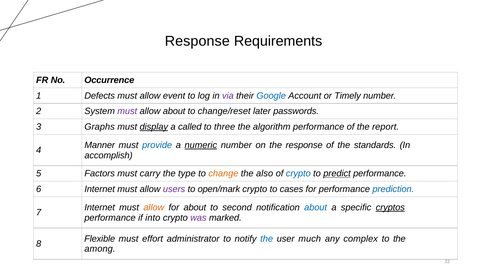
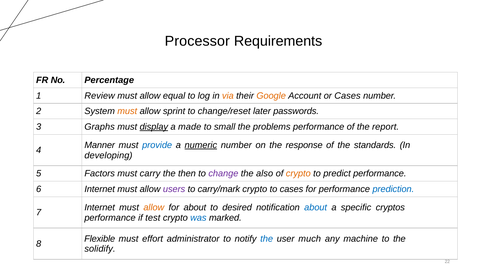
Response at (197, 41): Response -> Processor
Occurrence: Occurrence -> Percentage
Defects: Defects -> Review
event: event -> equal
via colour: purple -> orange
Google colour: blue -> orange
or Timely: Timely -> Cases
must at (127, 111) colour: purple -> orange
allow about: about -> sprint
called: called -> made
three: three -> small
algorithm: algorithm -> problems
accomplish: accomplish -> developing
type: type -> then
change colour: orange -> purple
crypto at (298, 174) colour: blue -> orange
predict underline: present -> none
open/mark: open/mark -> carry/mark
second: second -> desired
cryptos underline: present -> none
into: into -> test
was colour: purple -> blue
complex: complex -> machine
among: among -> solidify
